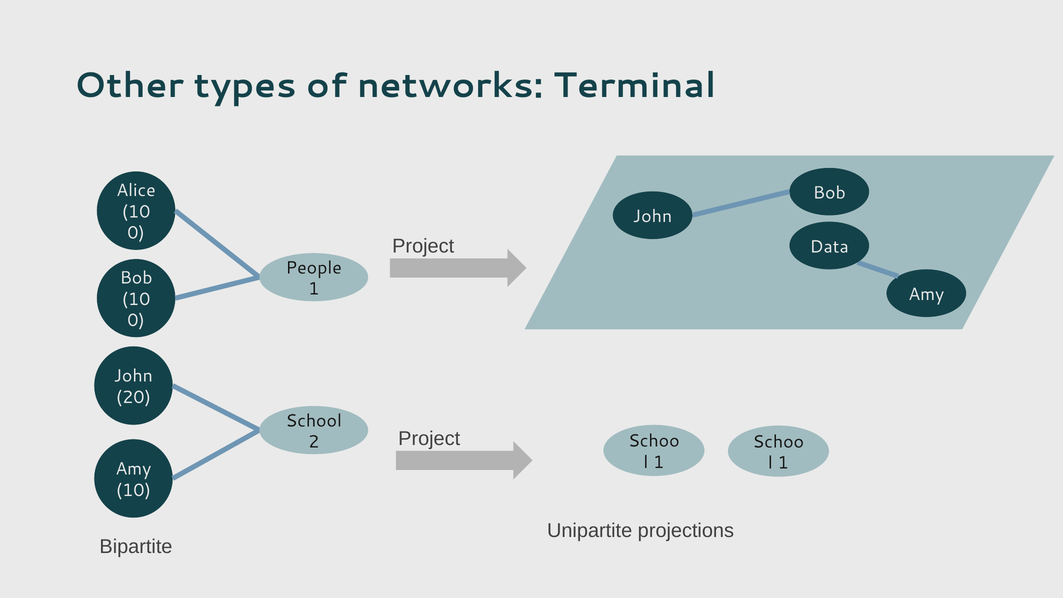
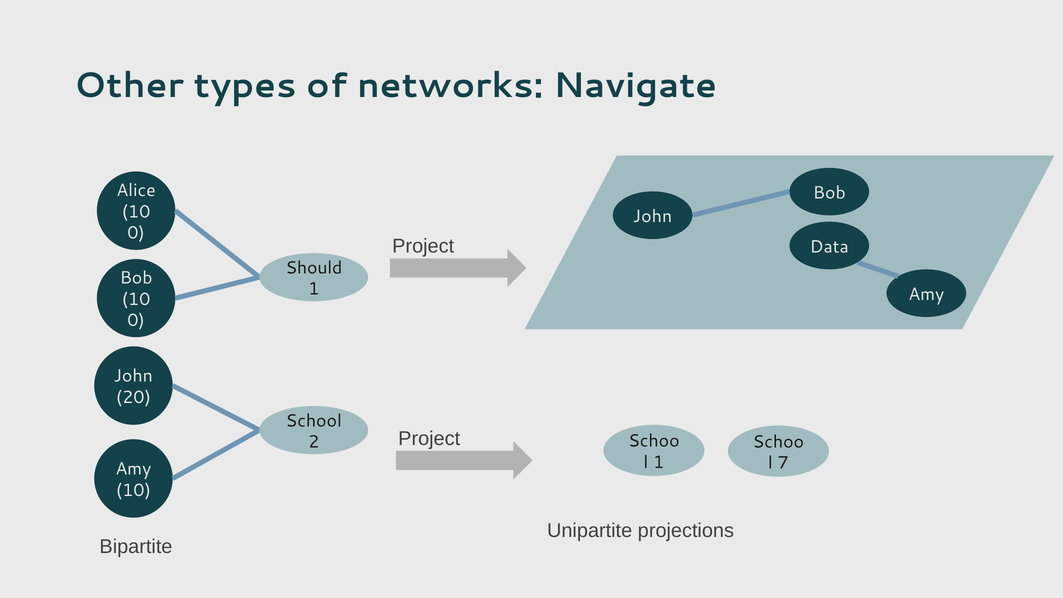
Terminal: Terminal -> Navigate
People: People -> Should
1 at (783, 463): 1 -> 7
